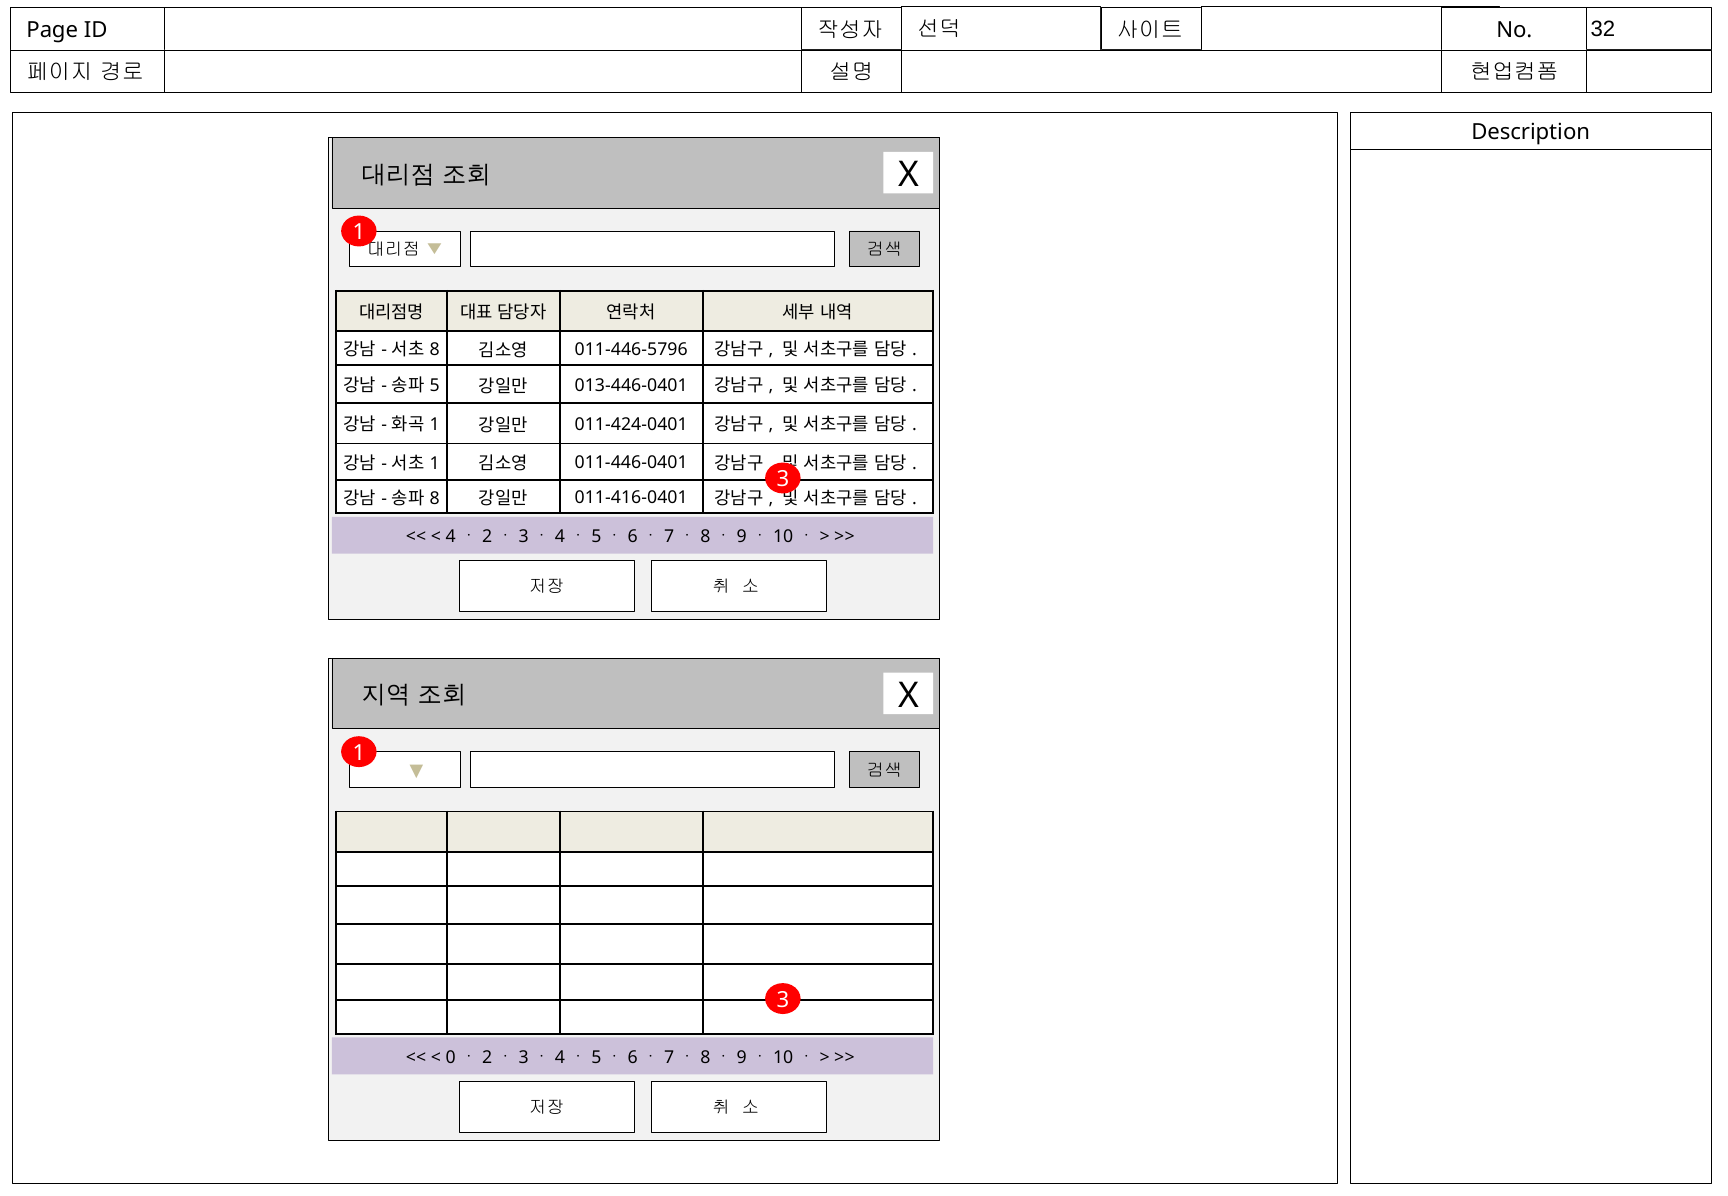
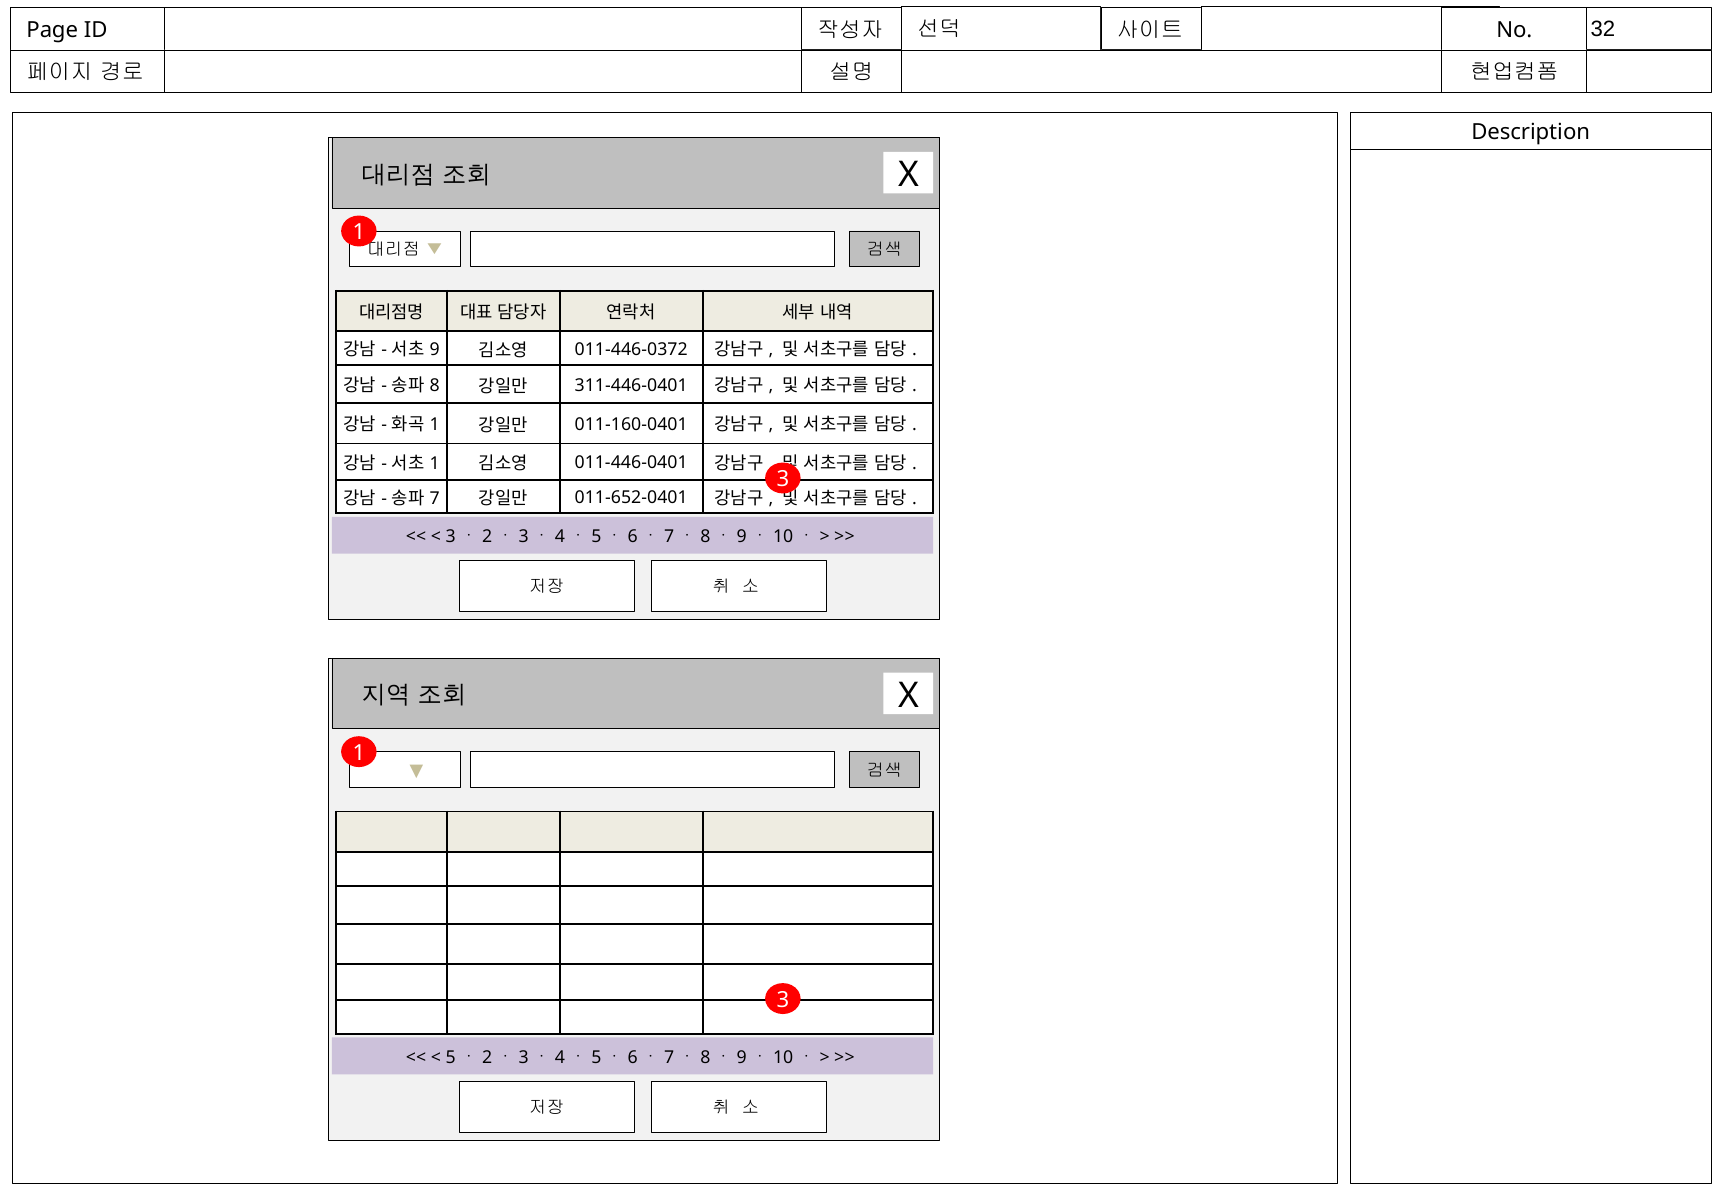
8 at (435, 350): 8 -> 9
011-446-5796: 011-446-5796 -> 011-446-0372
5: 5 -> 8
013-446-0401: 013-446-0401 -> 311-446-0401
011-424-0401: 011-424-0401 -> 011-160-0401
8 at (435, 498): 8 -> 7
011-416-0401: 011-416-0401 -> 011-652-0401
4 at (451, 537): 4 -> 3
0: 0 -> 5
